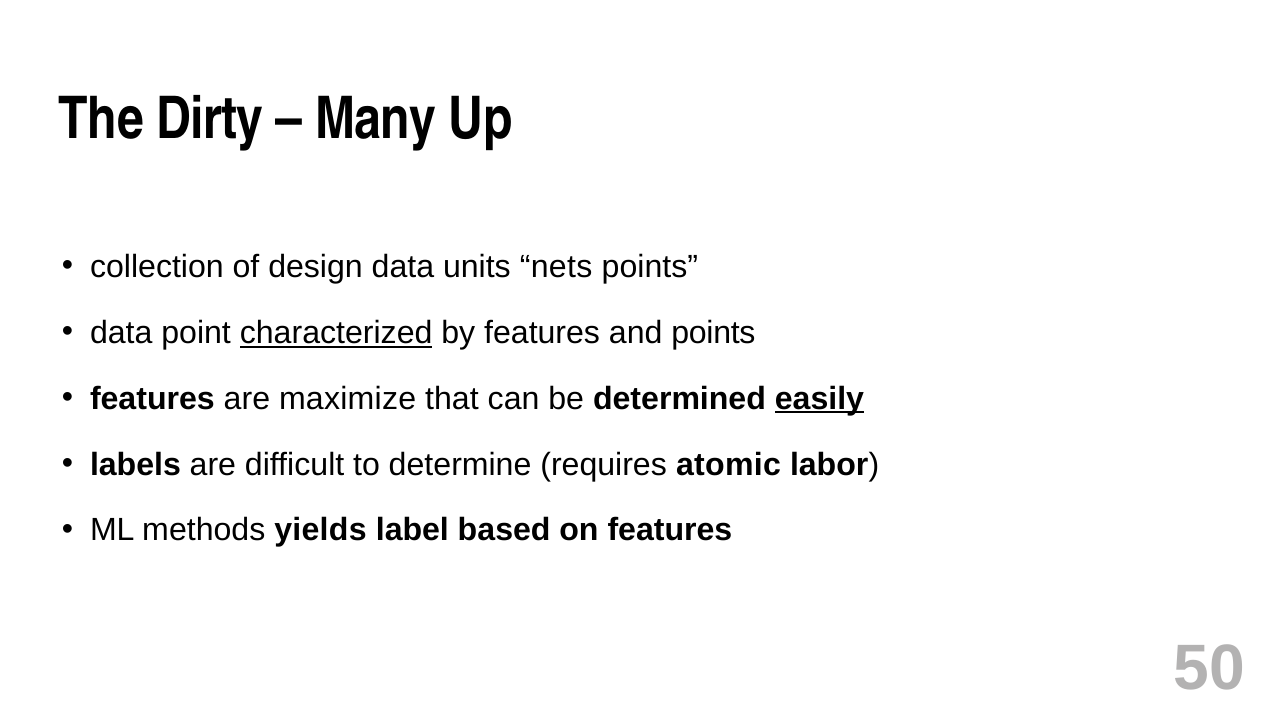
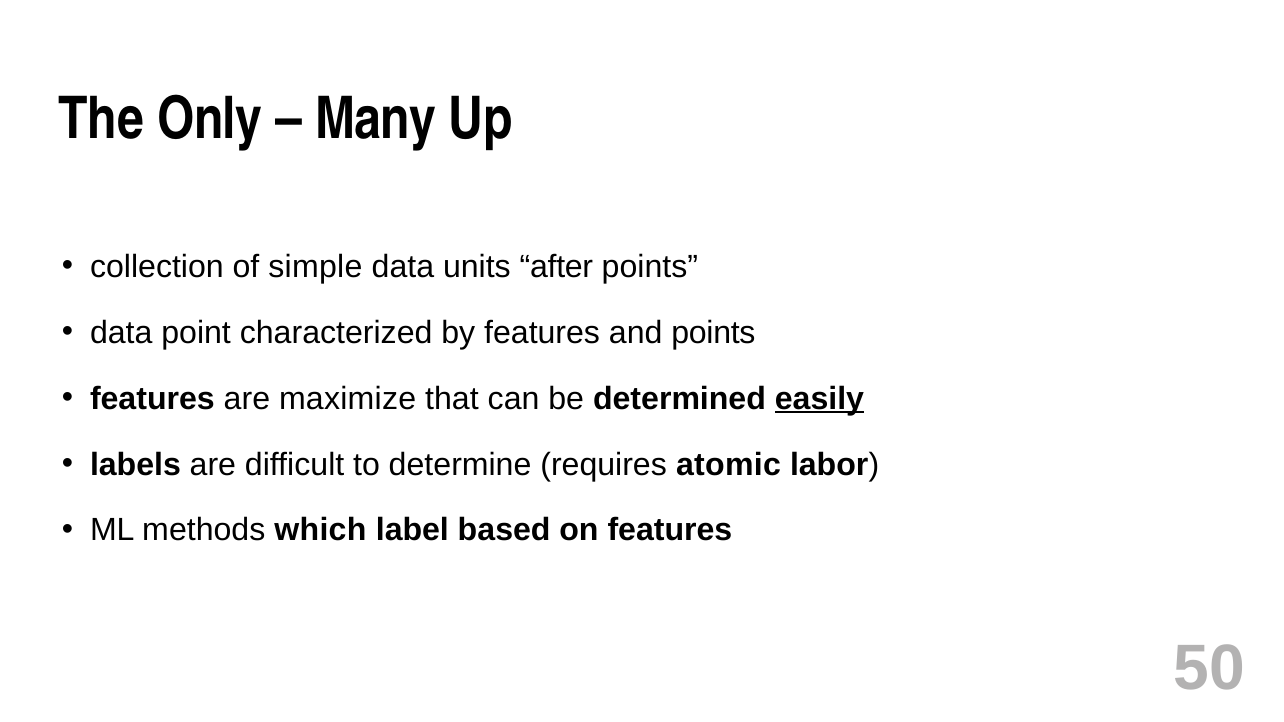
Dirty: Dirty -> Only
design: design -> simple
nets: nets -> after
characterized underline: present -> none
yields: yields -> which
